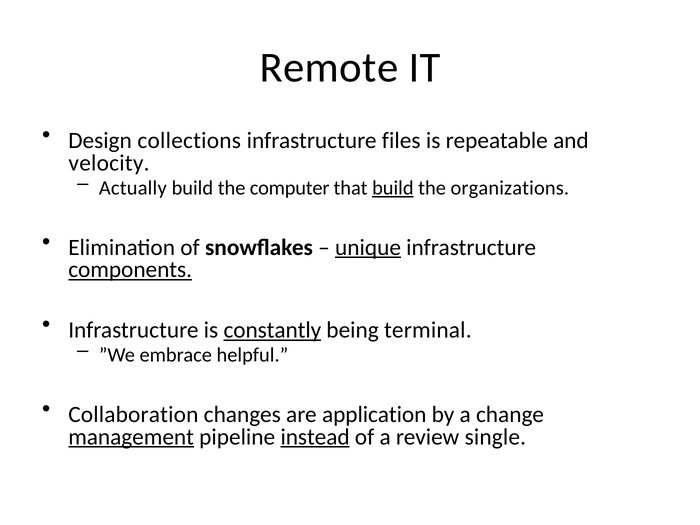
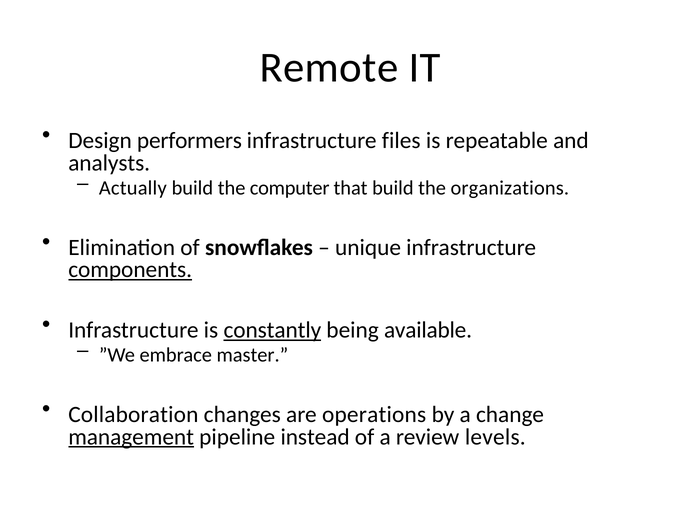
collections: collections -> performers
velocity: velocity -> analysts
build at (393, 188) underline: present -> none
unique underline: present -> none
terminal: terminal -> available
helpful: helpful -> master
application: application -> operations
instead underline: present -> none
single: single -> levels
